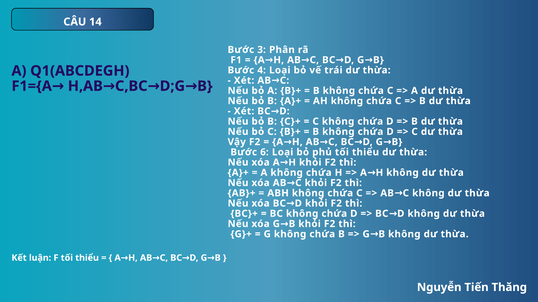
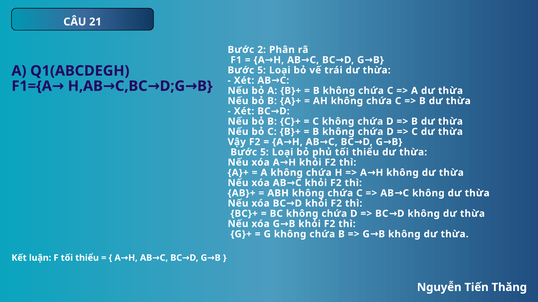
14: 14 -> 21
3: 3 -> 2
4 at (262, 70): 4 -> 5
6 at (264, 152): 6 -> 5
